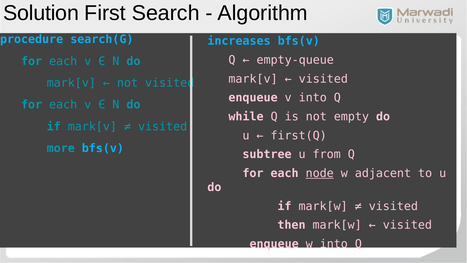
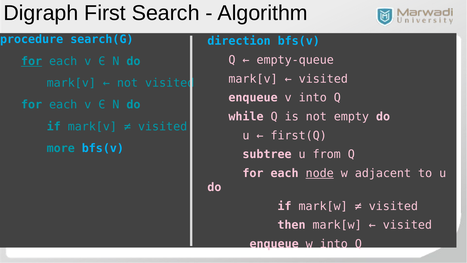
Solution: Solution -> Digraph
increases: increases -> direction
for at (32, 61) underline: none -> present
